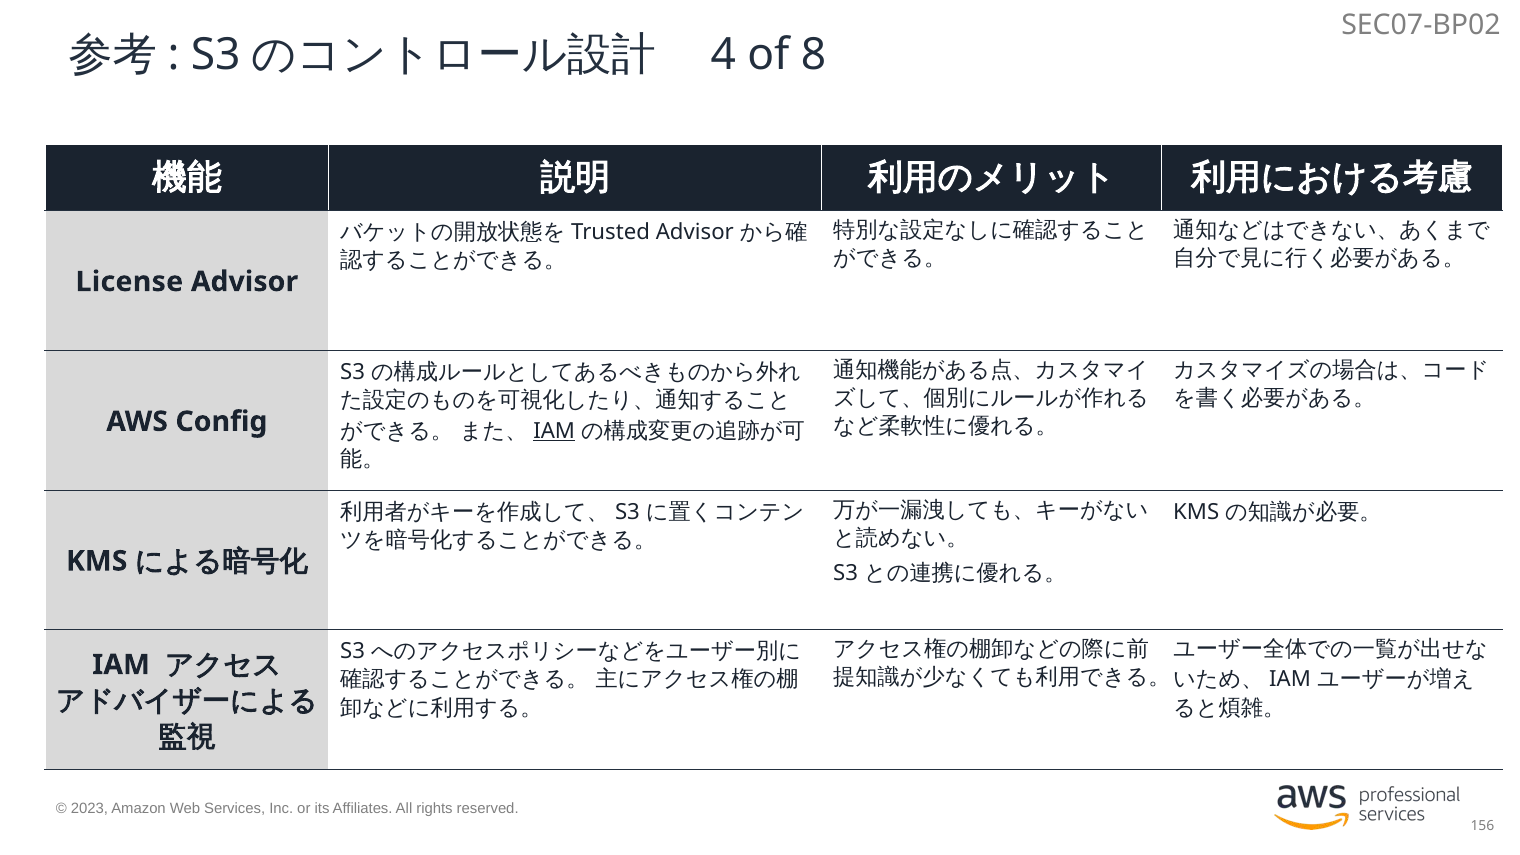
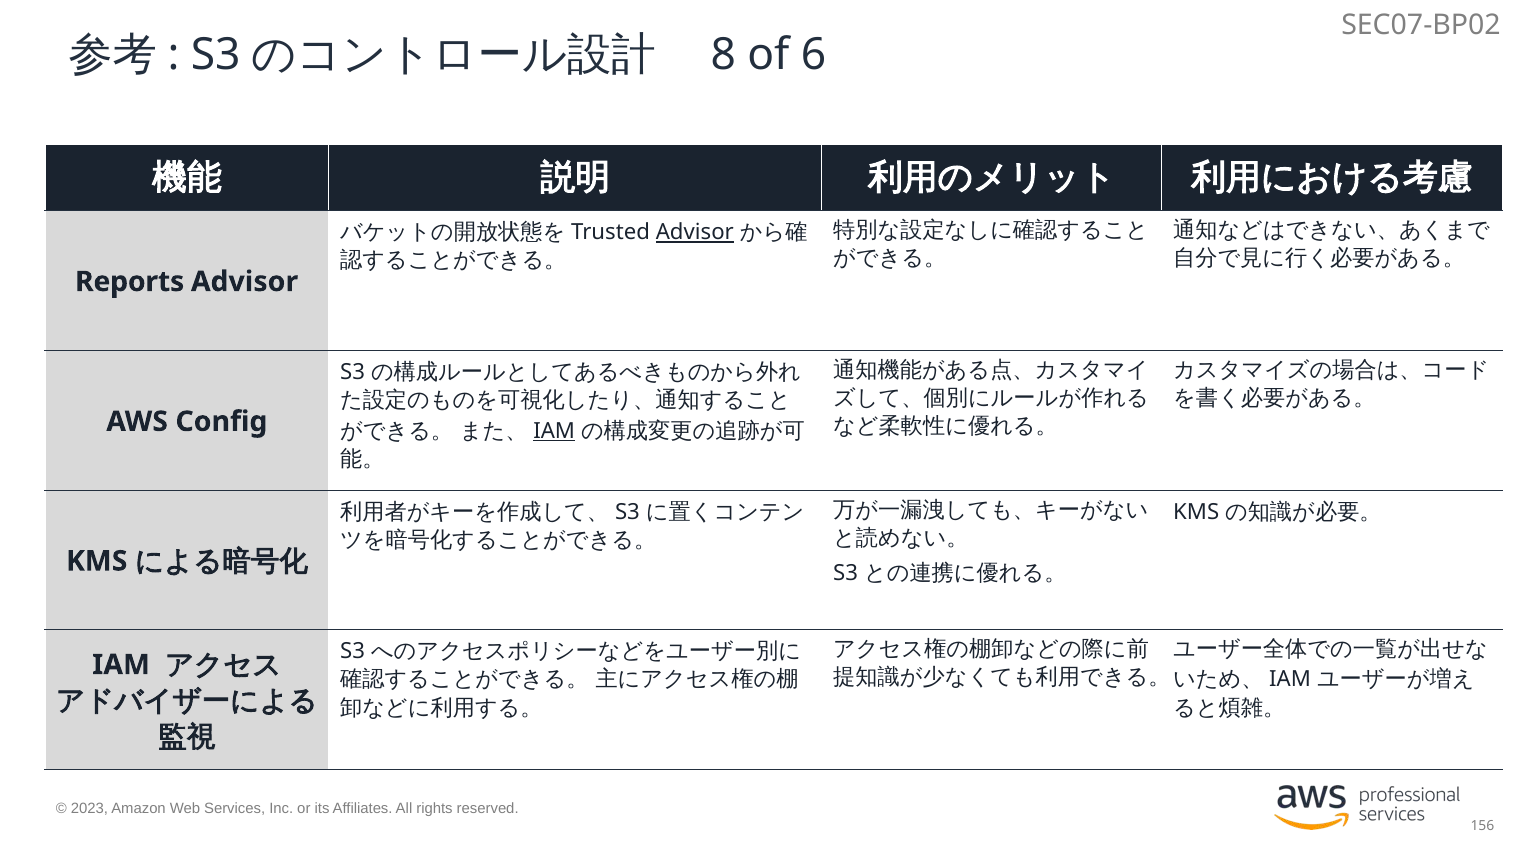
4: 4 -> 8
8: 8 -> 6
Advisor at (695, 232) underline: none -> present
License: License -> Reports
